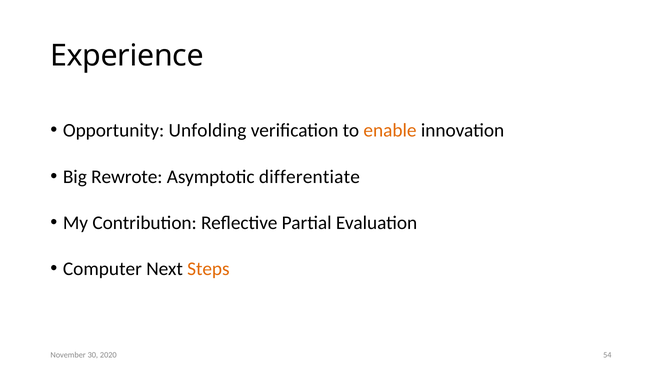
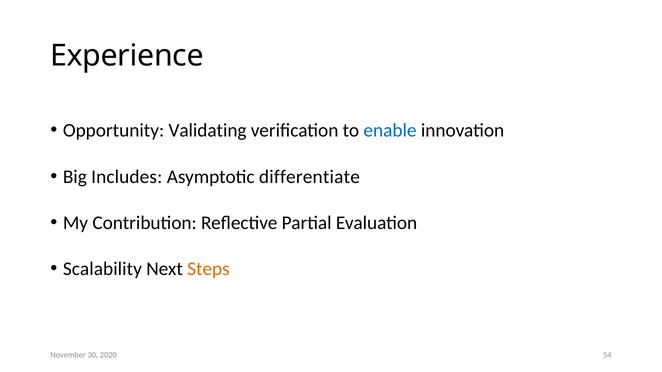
Unfolding: Unfolding -> Validating
enable colour: orange -> blue
Rewrote: Rewrote -> Includes
Computer: Computer -> Scalability
